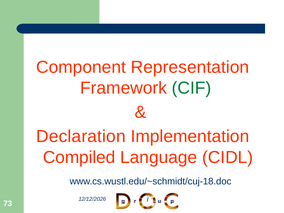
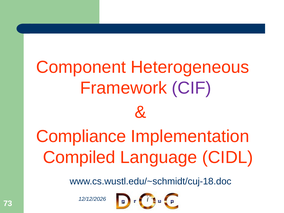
Representation: Representation -> Heterogeneous
CIF colour: green -> purple
Declaration: Declaration -> Compliance
